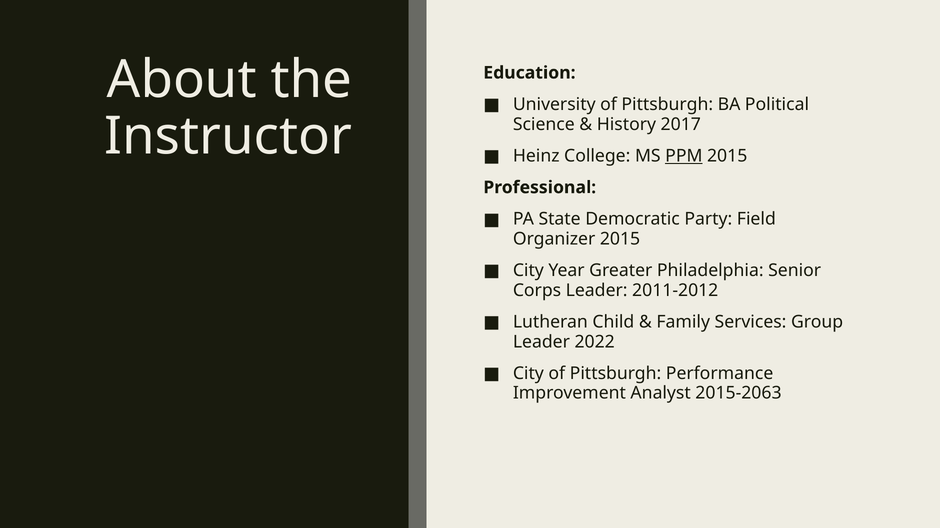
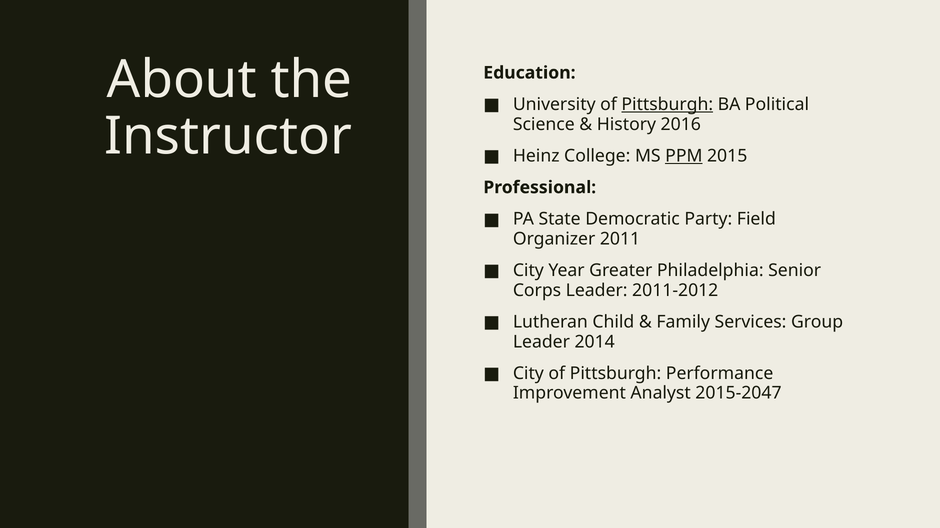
Pittsburgh at (667, 105) underline: none -> present
2017: 2017 -> 2016
Organizer 2015: 2015 -> 2011
2022: 2022 -> 2014
2015-2063: 2015-2063 -> 2015-2047
